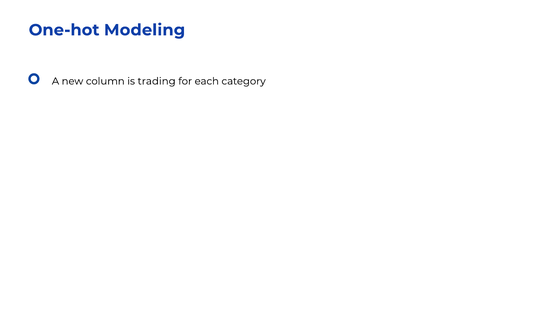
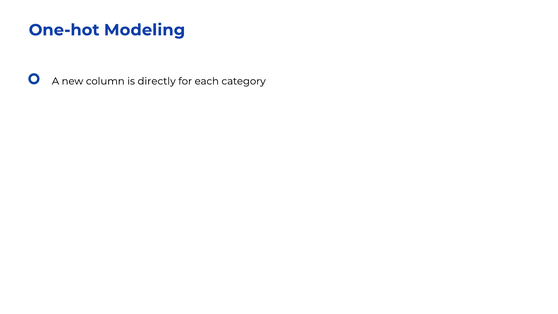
trading: trading -> directly
